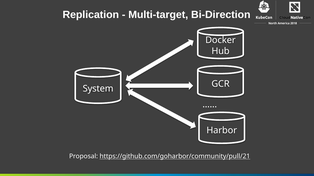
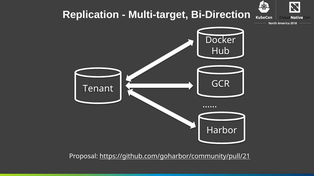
System: System -> Tenant
